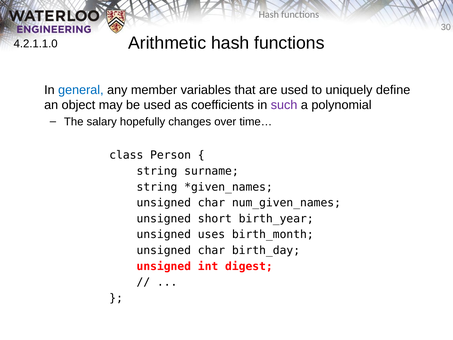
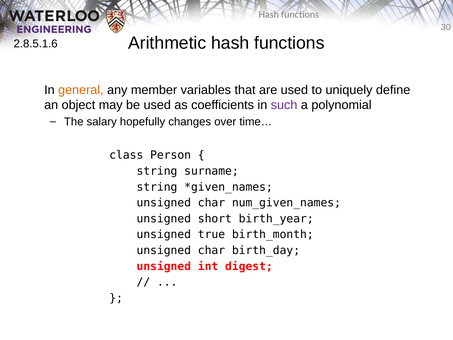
4.2.1.1.0: 4.2.1.1.0 -> 2.8.5.1.6
general colour: blue -> orange
uses: uses -> true
